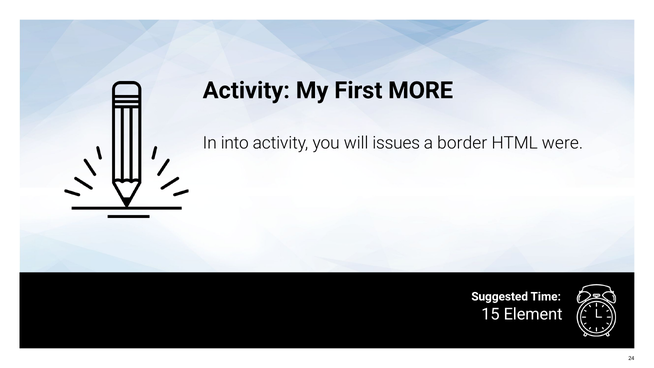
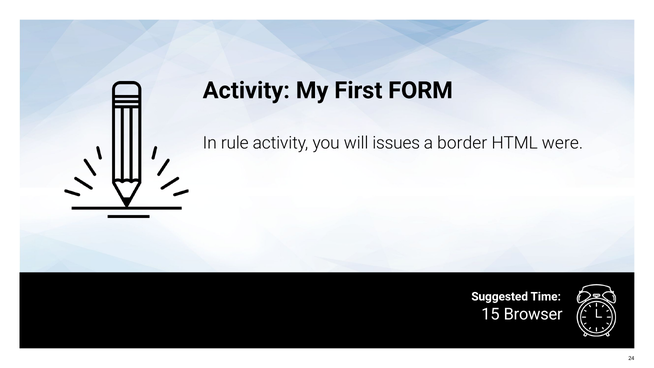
MORE: MORE -> FORM
into: into -> rule
Element: Element -> Browser
